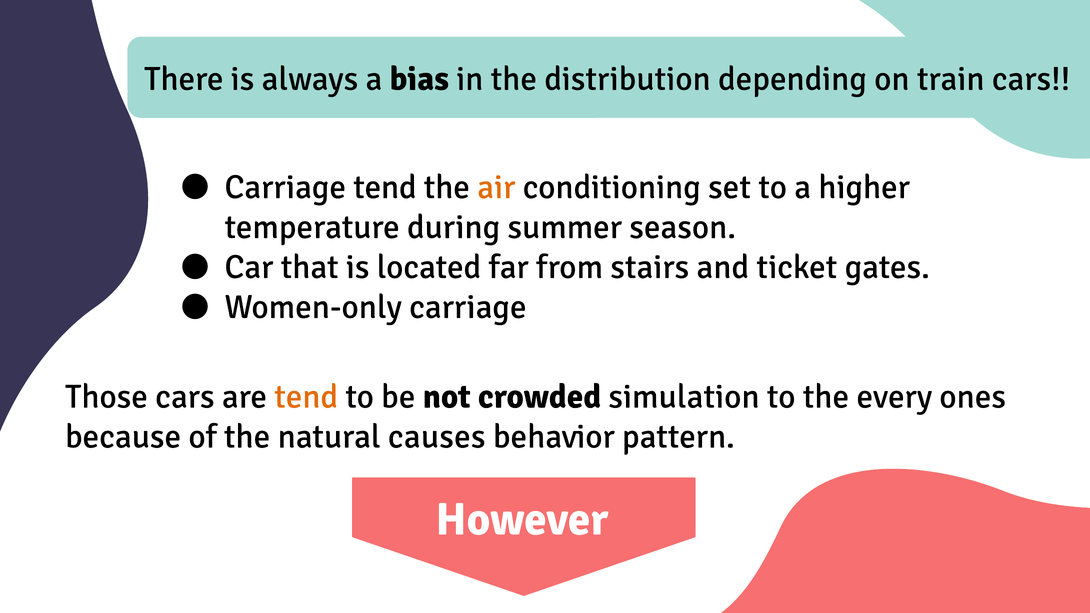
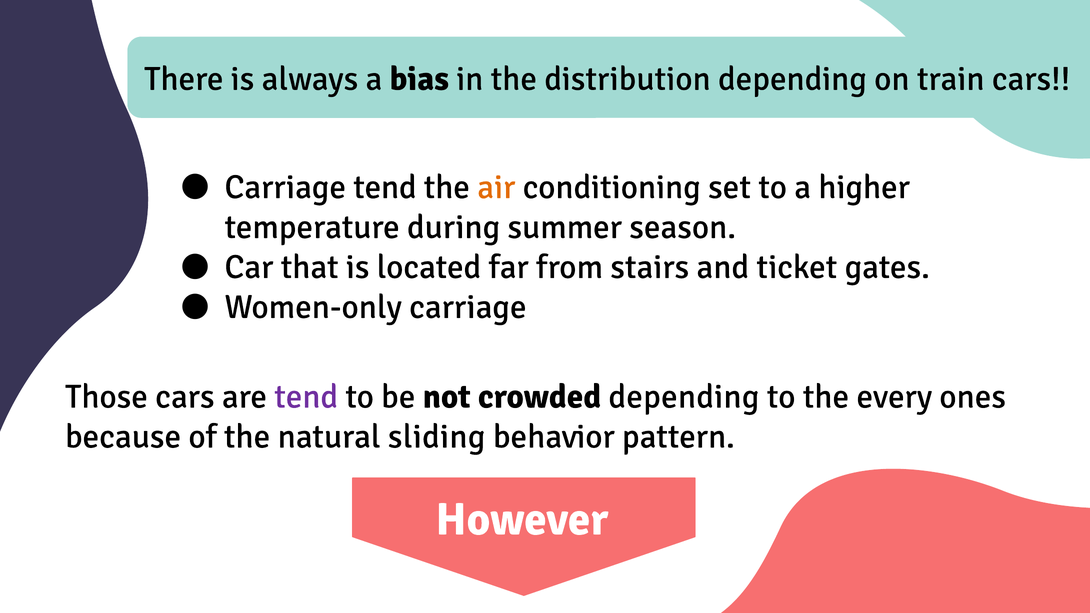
tend at (306, 397) colour: orange -> purple
crowded simulation: simulation -> depending
causes: causes -> sliding
